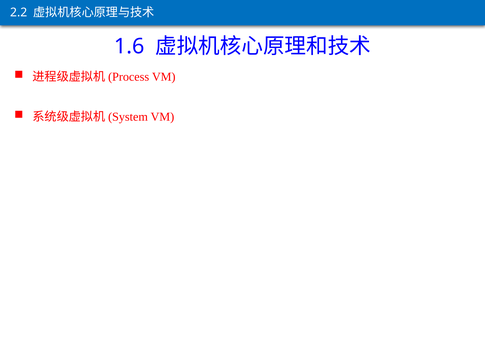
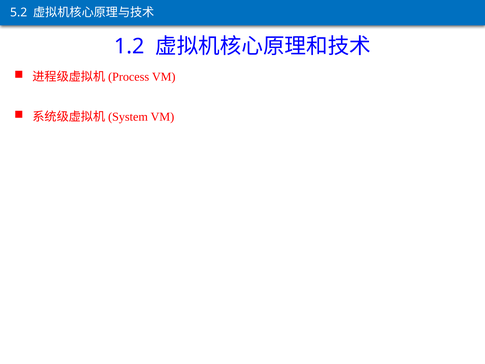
2.2: 2.2 -> 5.2
1.6: 1.6 -> 1.2
